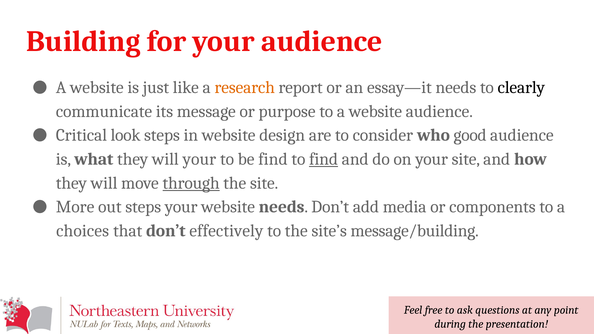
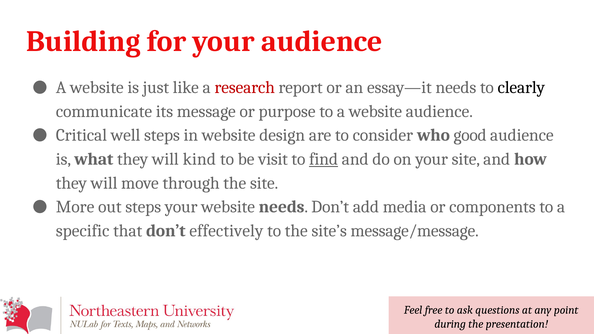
research colour: orange -> red
look: look -> well
will your: your -> kind
be find: find -> visit
through underline: present -> none
choices: choices -> specific
message/building: message/building -> message/message
